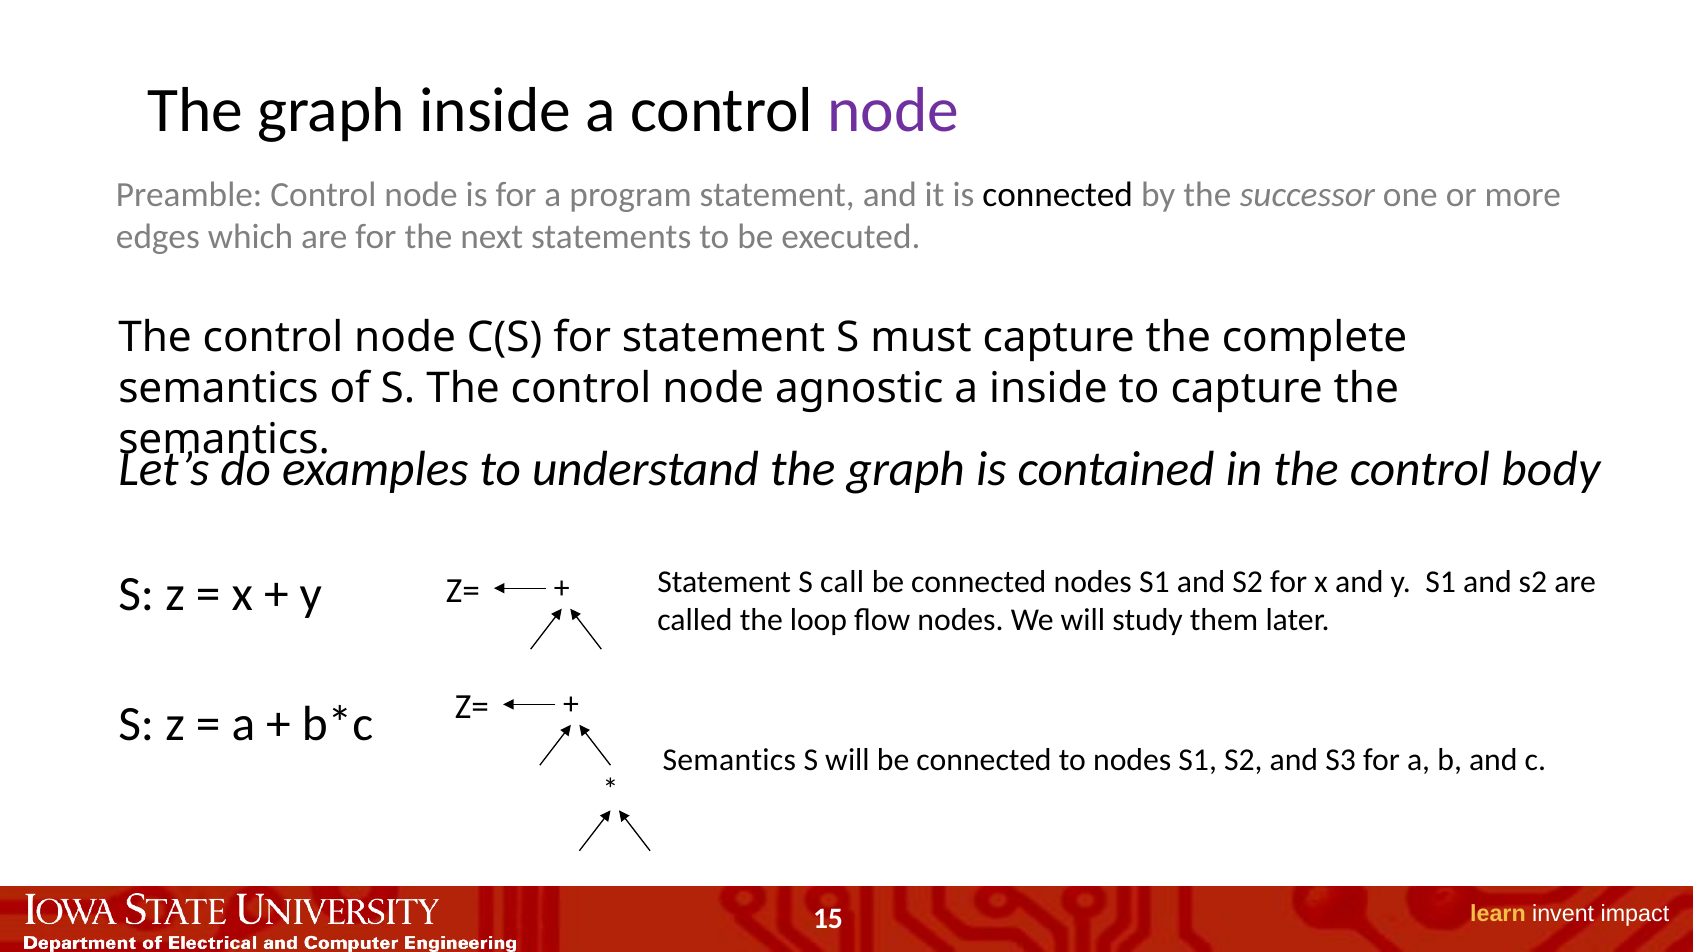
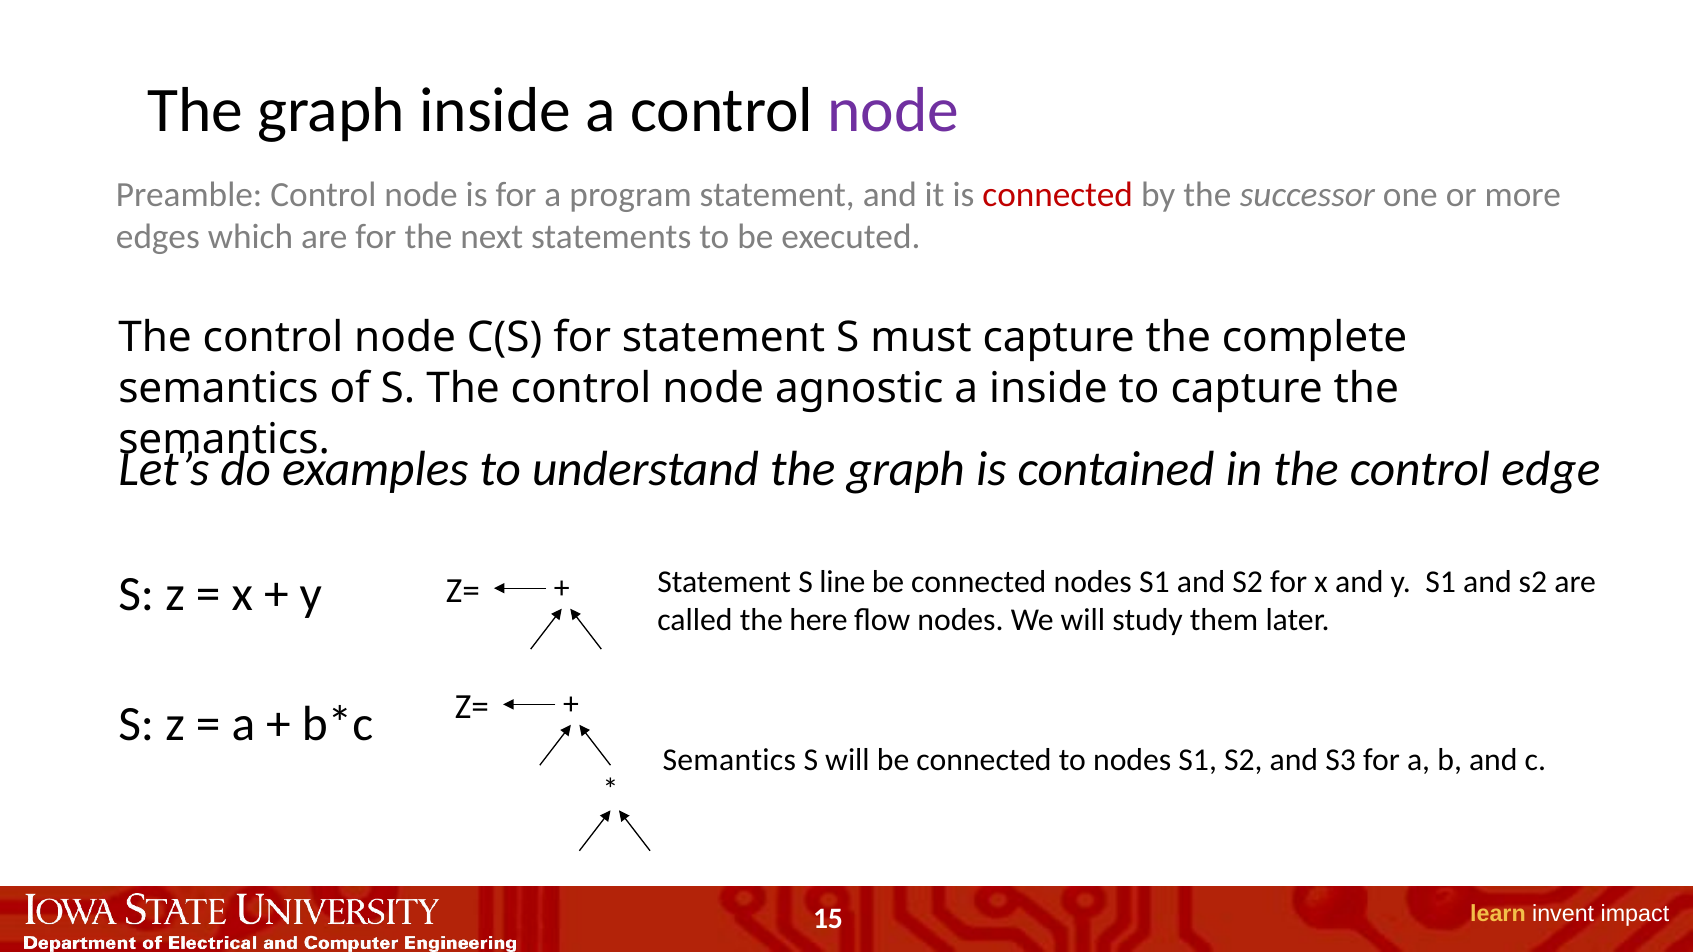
connected at (1058, 195) colour: black -> red
body: body -> edge
call: call -> line
loop: loop -> here
